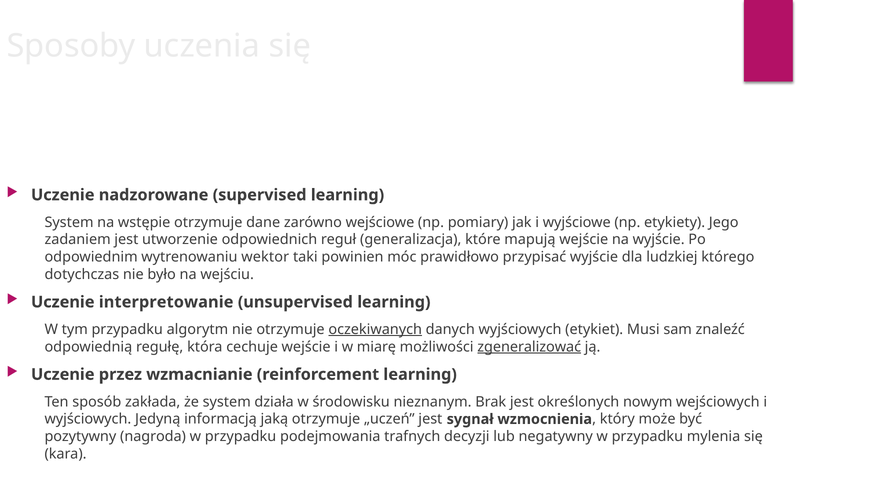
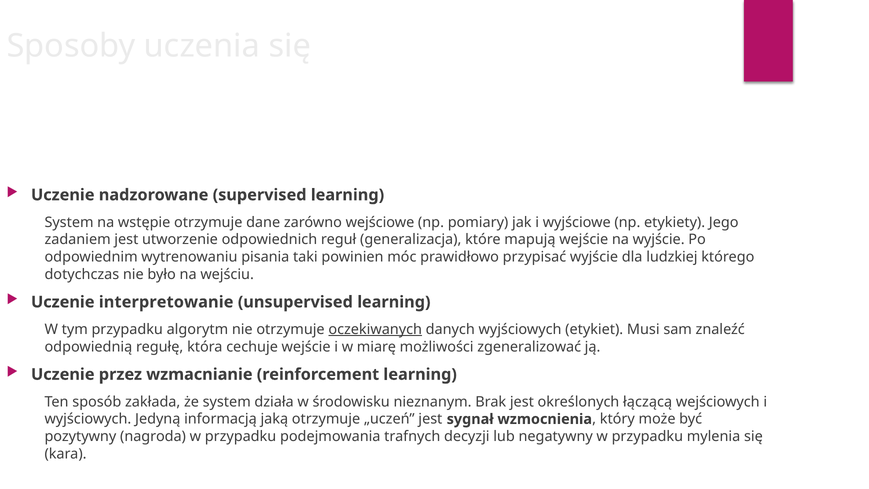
wektor: wektor -> pisania
zgeneralizować underline: present -> none
nowym: nowym -> łączącą
